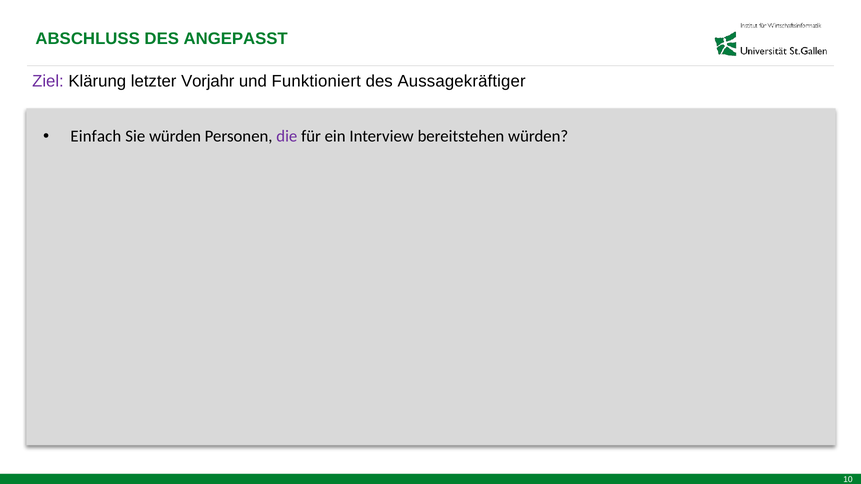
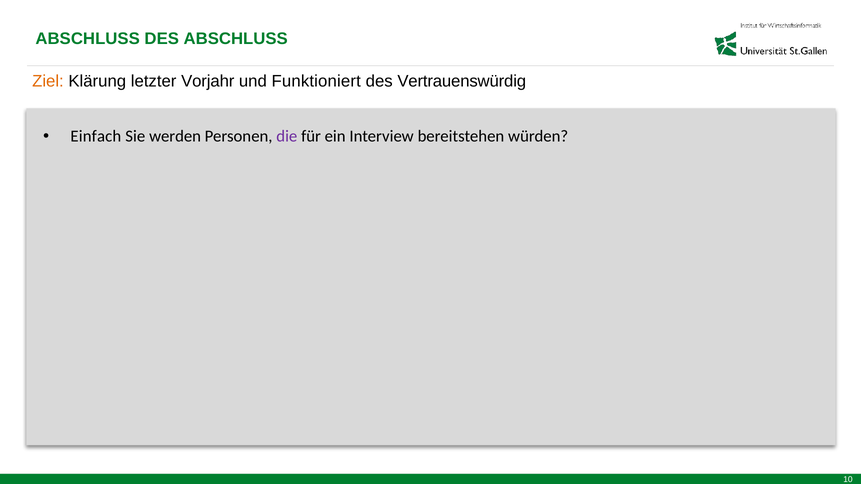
DES ANGEPASST: ANGEPASST -> ABSCHLUSS
Ziel colour: purple -> orange
Aussagekräftiger: Aussagekräftiger -> Vertrauenswürdig
Sie würden: würden -> werden
